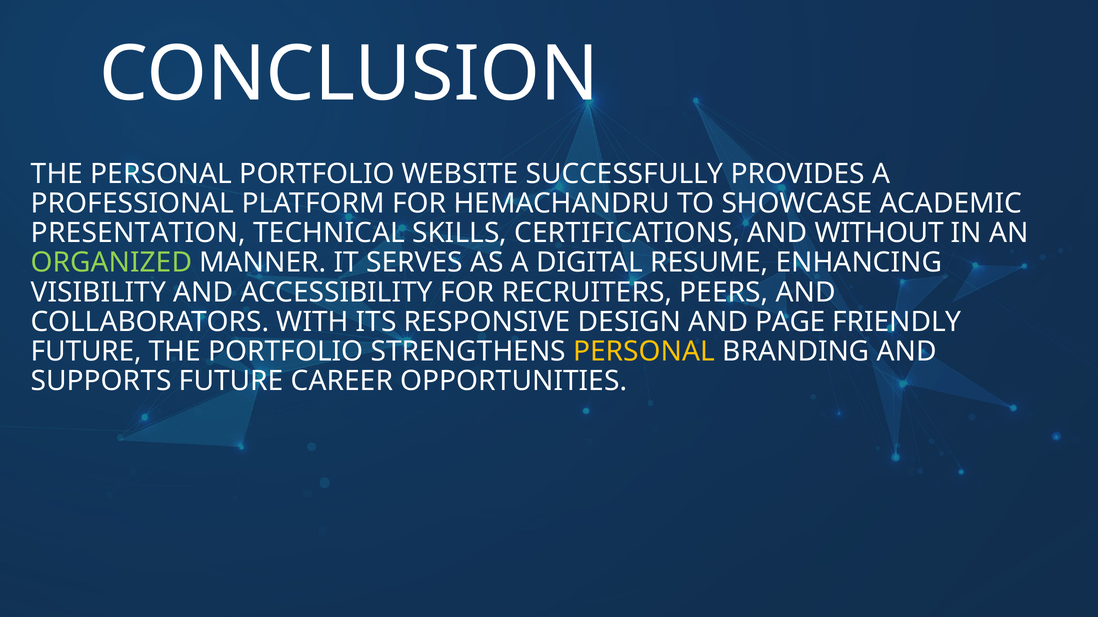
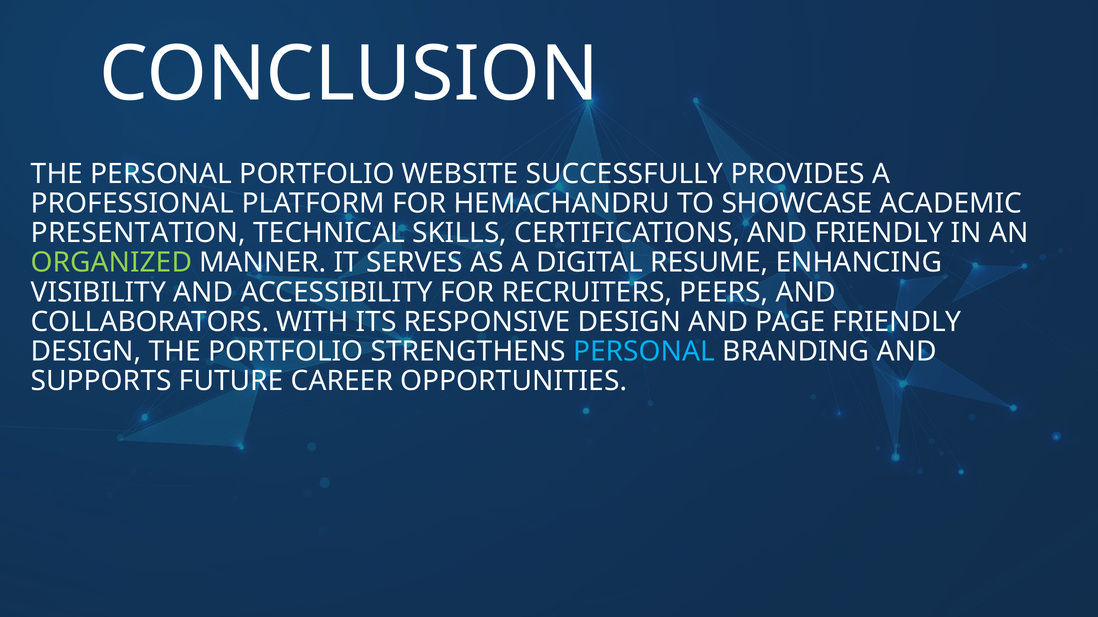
AND WITHOUT: WITHOUT -> FRIENDLY
FUTURE at (86, 352): FUTURE -> DESIGN
PERSONAL at (644, 352) colour: yellow -> light blue
